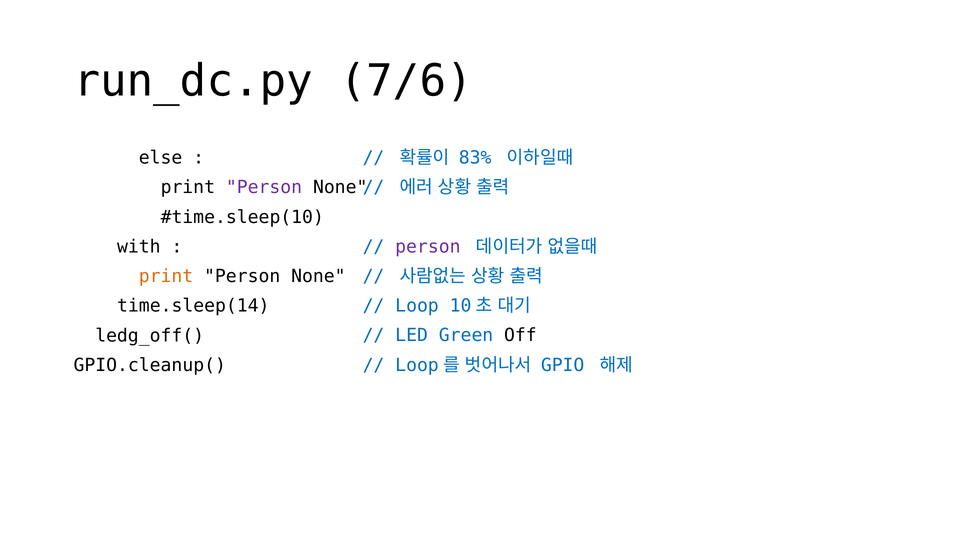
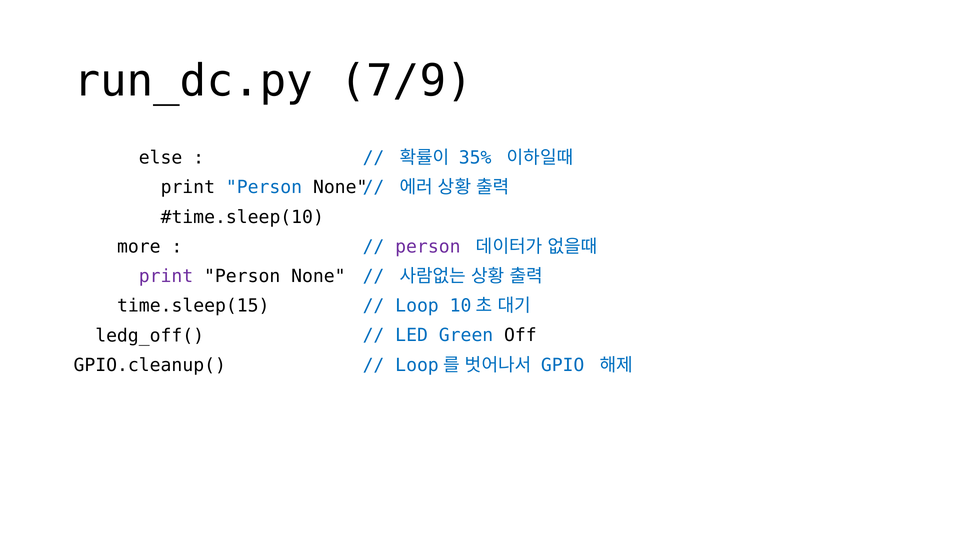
7/6: 7/6 -> 7/9
83%: 83% -> 35%
Person at (264, 187) colour: purple -> blue
with: with -> more
print at (166, 276) colour: orange -> purple
time.sleep(14: time.sleep(14 -> time.sleep(15
